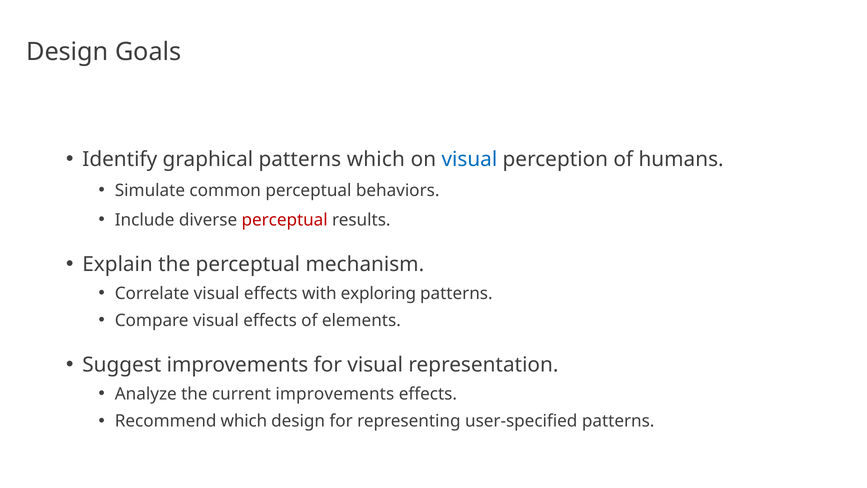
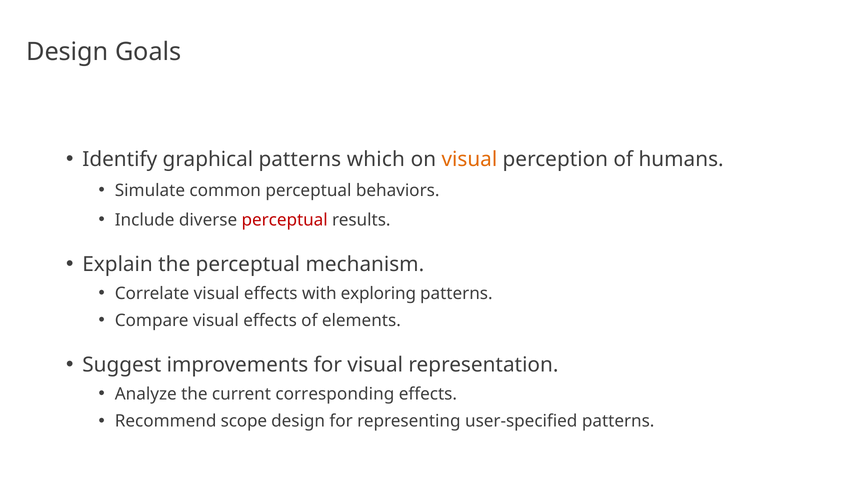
visual at (469, 159) colour: blue -> orange
current improvements: improvements -> corresponding
Recommend which: which -> scope
